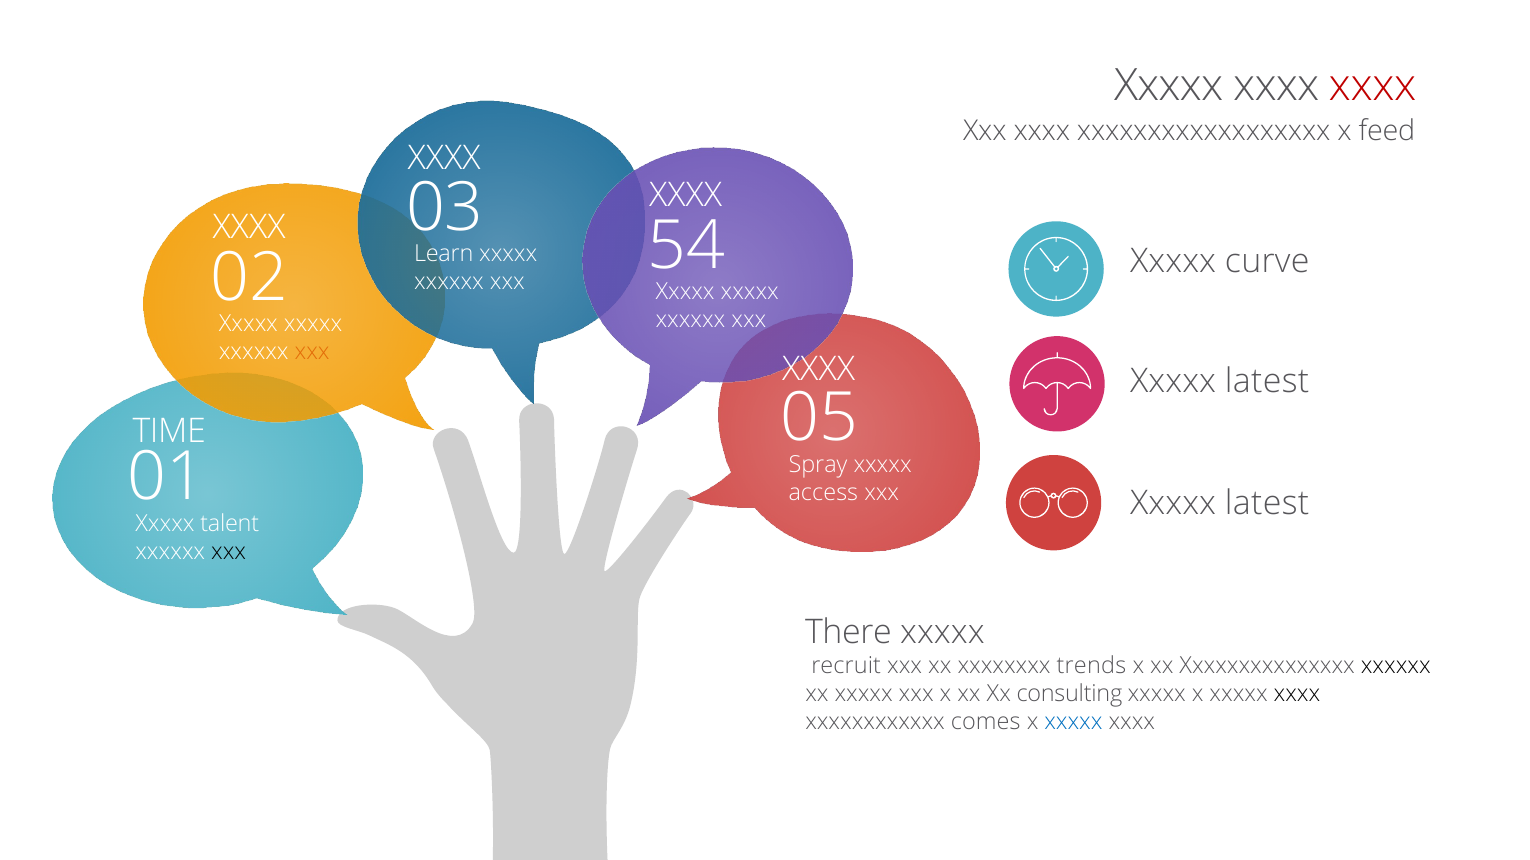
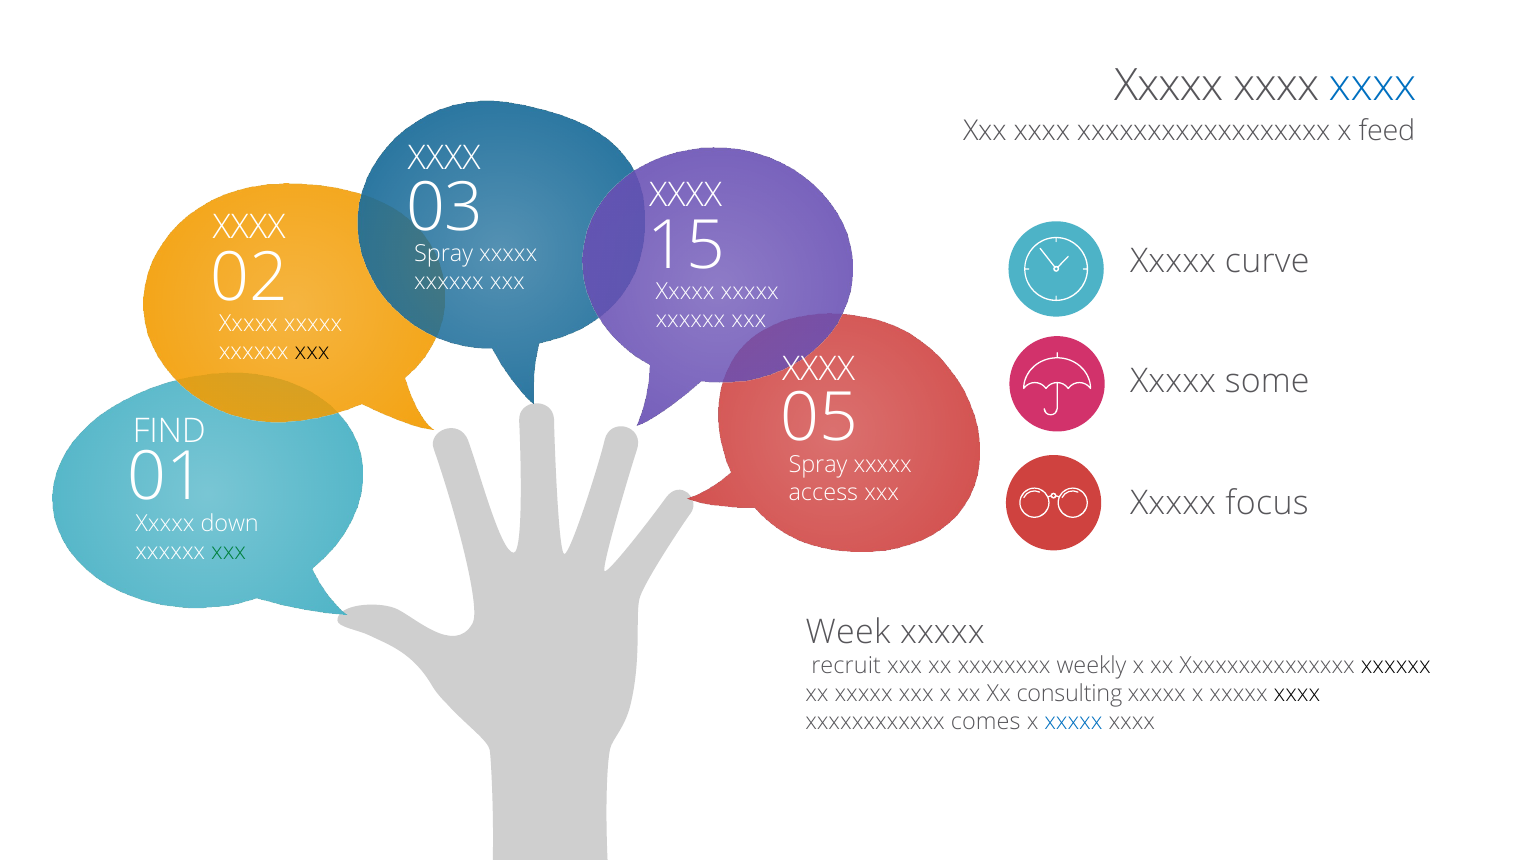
xxxx at (1373, 86) colour: red -> blue
Learn at (444, 254): Learn -> Spray
54: 54 -> 15
xxx at (312, 352) colour: orange -> black
latest at (1267, 381): latest -> some
TIME: TIME -> FIND
latest at (1267, 504): latest -> focus
talent: talent -> down
xxx at (229, 552) colour: black -> green
There: There -> Week
trends: trends -> weekly
